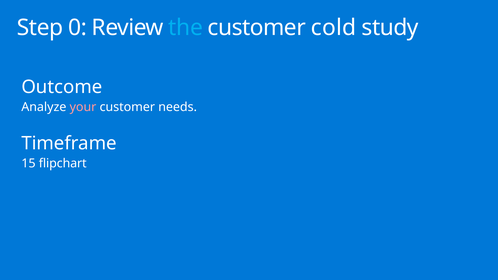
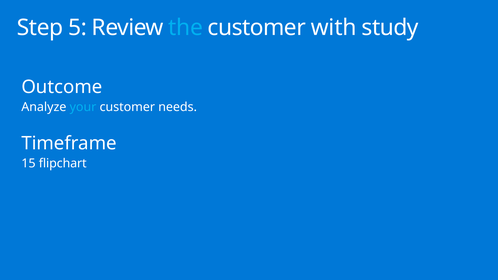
0: 0 -> 5
cold: cold -> with
your colour: pink -> light blue
